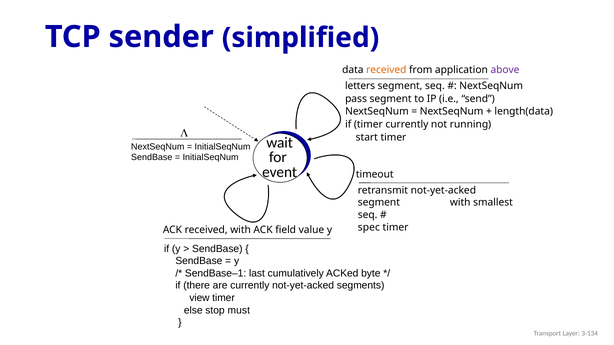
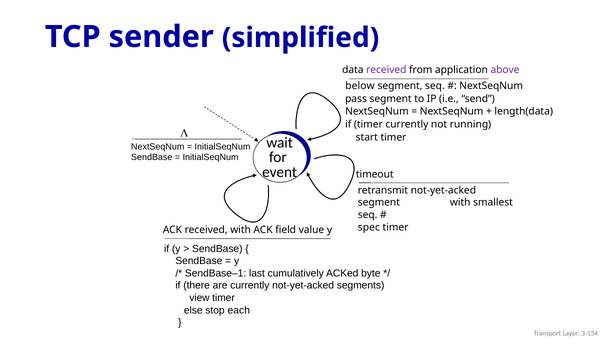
received at (386, 70) colour: orange -> purple
letters: letters -> below
must: must -> each
